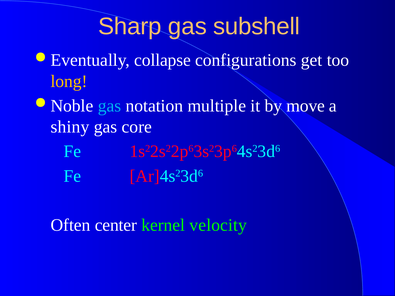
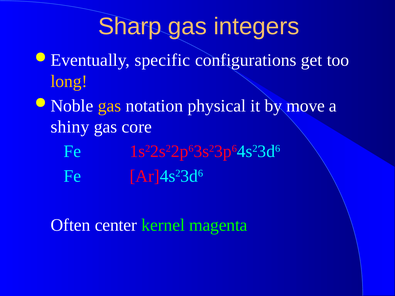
subshell: subshell -> integers
collapse: collapse -> specific
gas at (110, 106) colour: light blue -> yellow
multiple: multiple -> physical
velocity: velocity -> magenta
